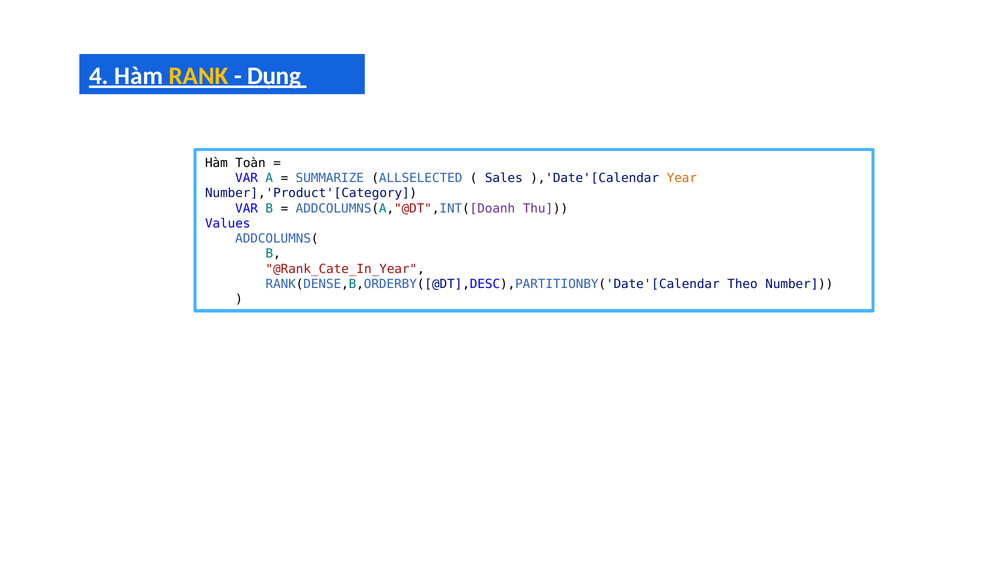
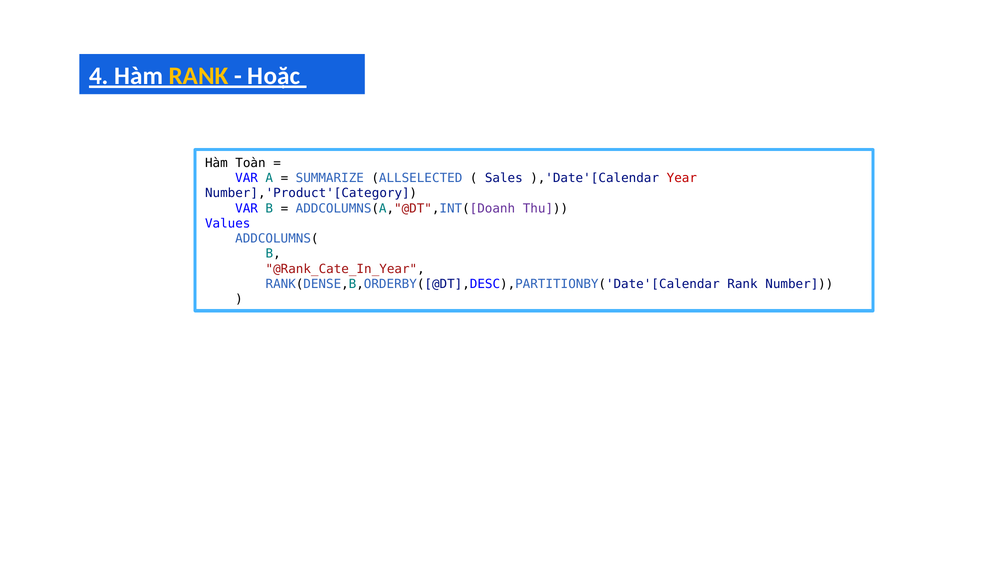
Dụng: Dụng -> Hoặc
Year colour: orange -> red
RANK(DENSE,B,ORDERBY([@DT],DESC),PARTITIONBY('Date'[Calendar Theo: Theo -> Rank
